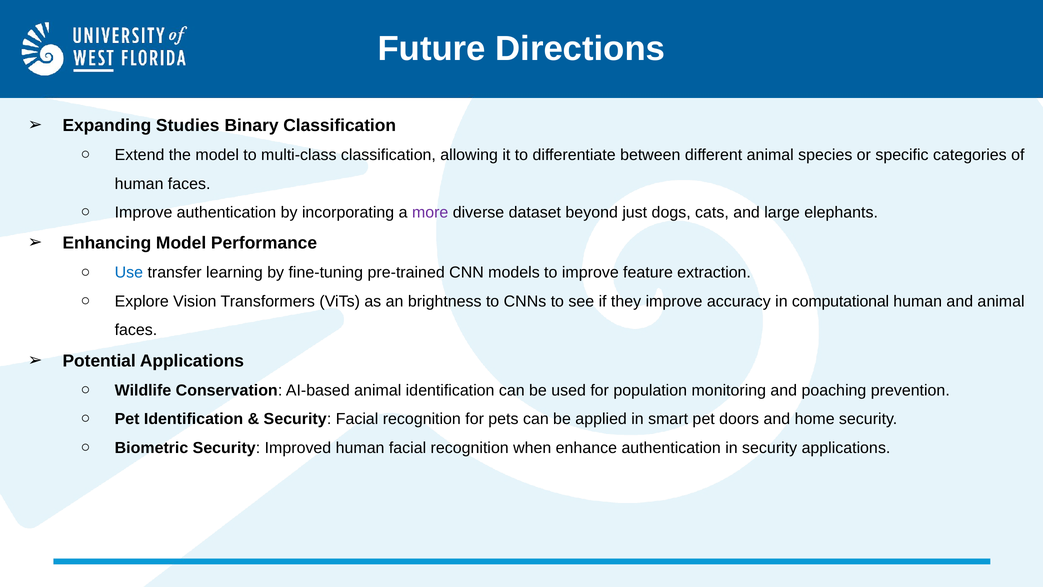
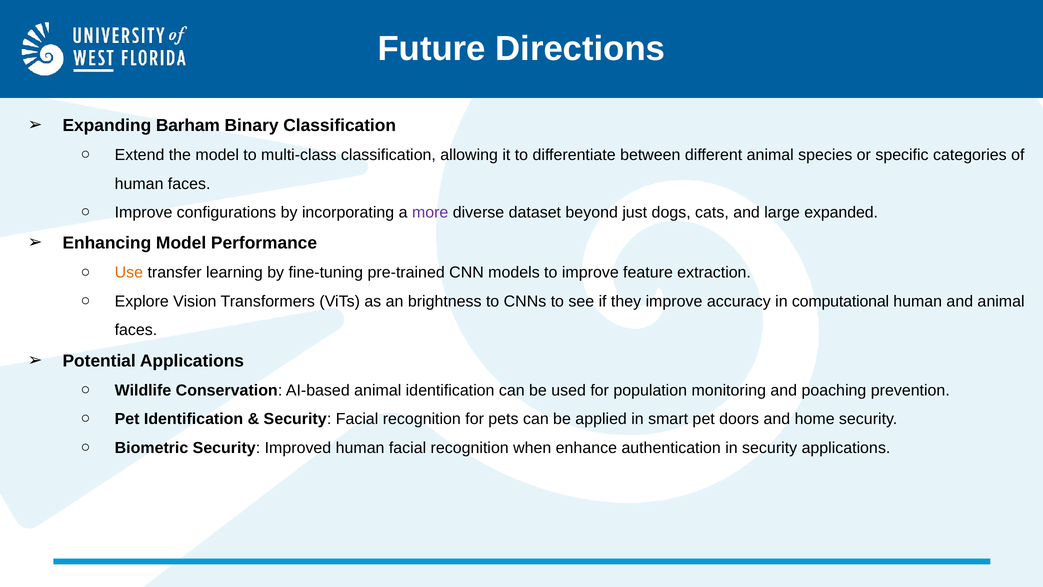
Studies: Studies -> Barham
Improve authentication: authentication -> configurations
elephants: elephants -> expanded
Use colour: blue -> orange
